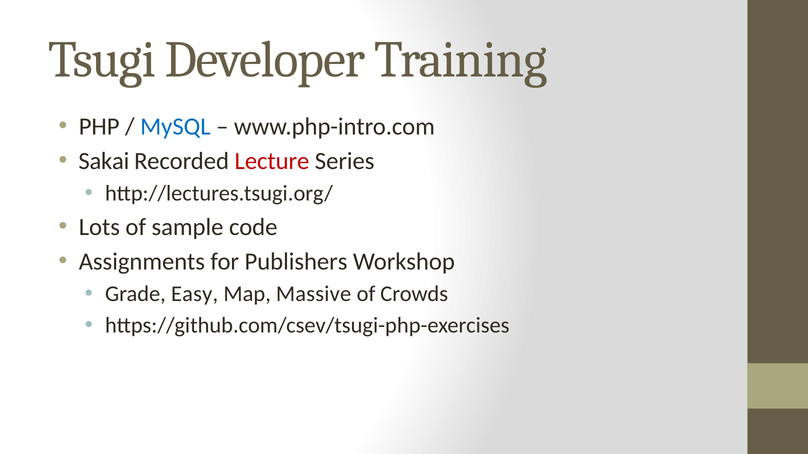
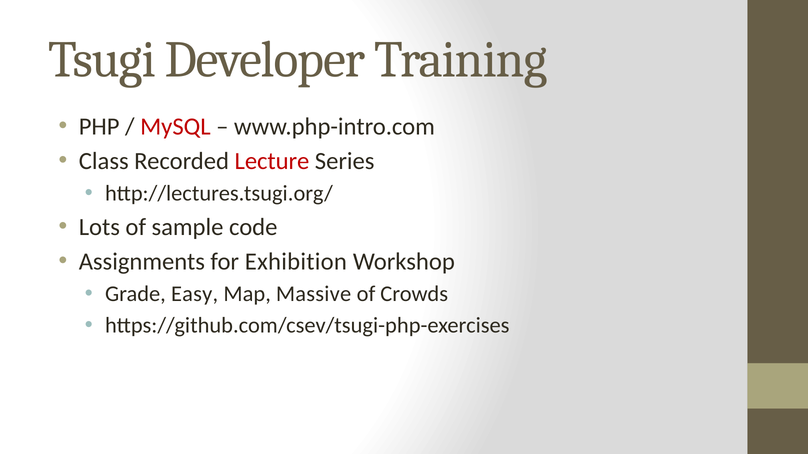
MySQL colour: blue -> red
Sakai: Sakai -> Class
Publishers: Publishers -> Exhibition
